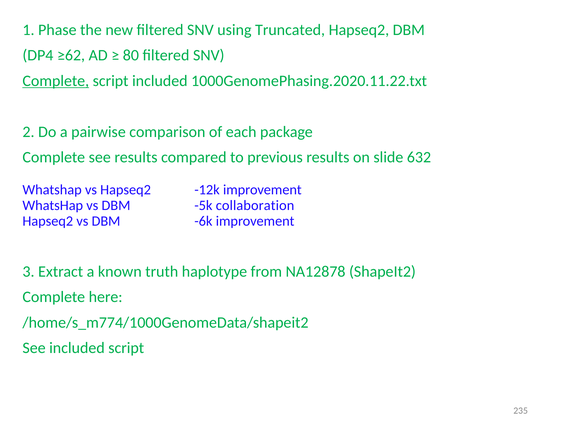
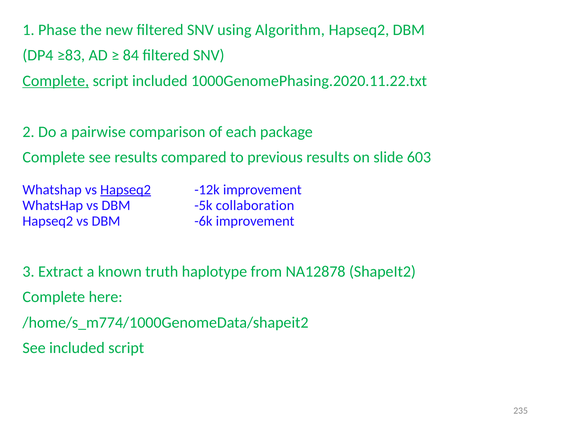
Truncated: Truncated -> Algorithm
≥62: ≥62 -> ≥83
80: 80 -> 84
632: 632 -> 603
Hapseq2 at (126, 190) underline: none -> present
